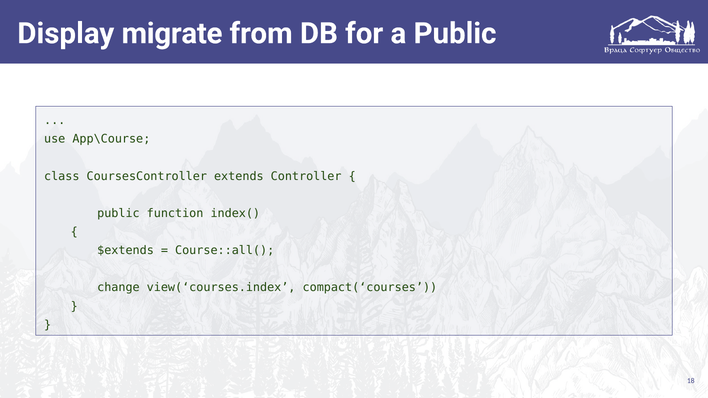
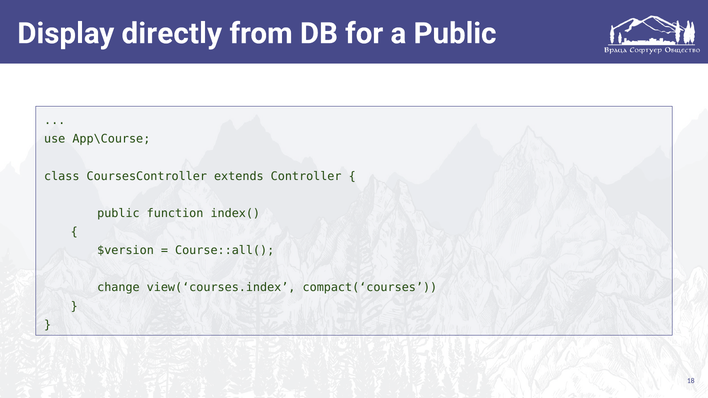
migrate: migrate -> directly
$extends: $extends -> $version
